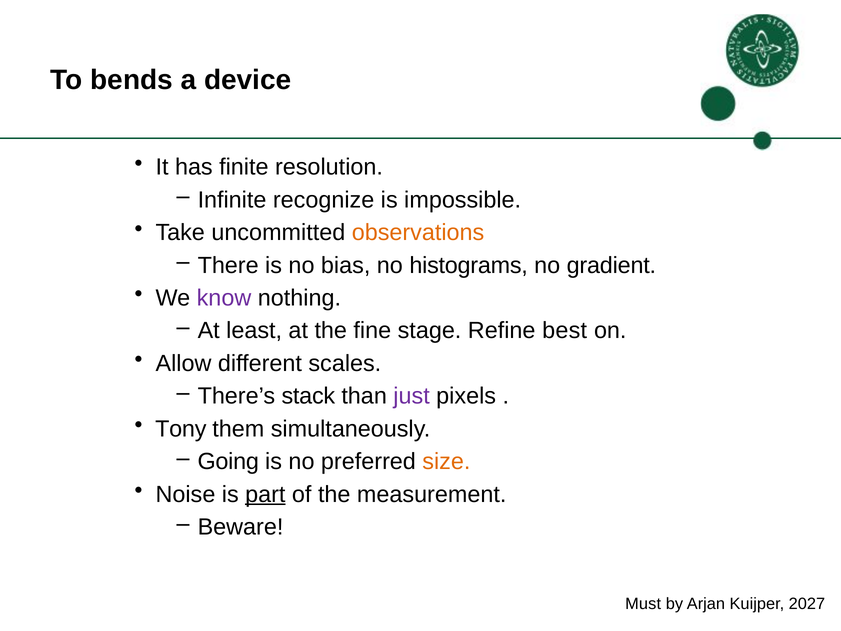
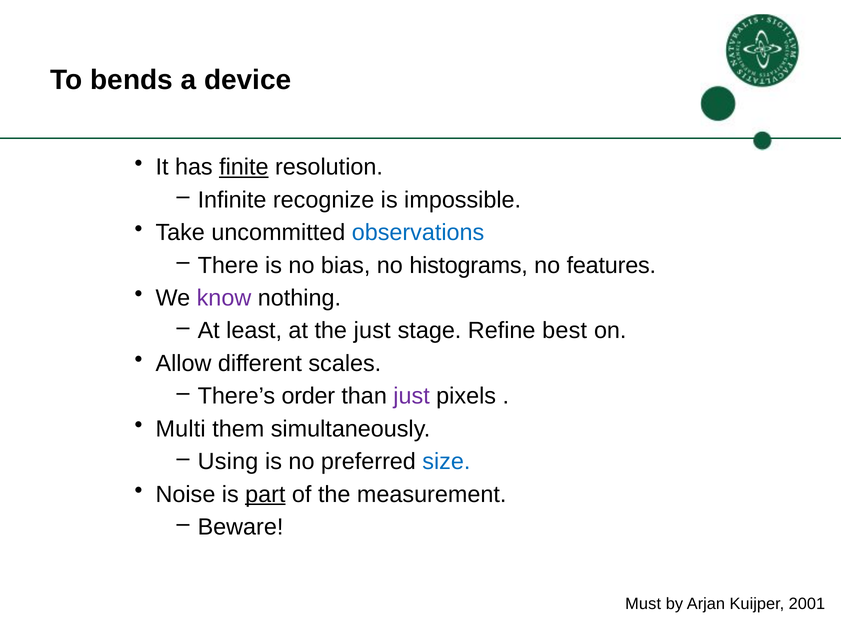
finite underline: none -> present
observations colour: orange -> blue
gradient: gradient -> features
the fine: fine -> just
stack: stack -> order
Tony: Tony -> Multi
Going: Going -> Using
size colour: orange -> blue
2027: 2027 -> 2001
